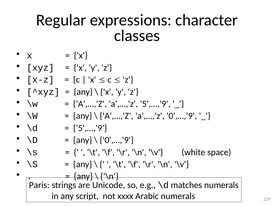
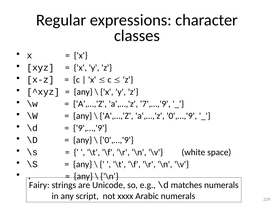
a',…,'z 5',…,'9: 5',…,'9 -> 7',…,'9
5',…,'9 at (90, 128): 5',…,'9 -> 9',…,'9
Paris: Paris -> Fairy
